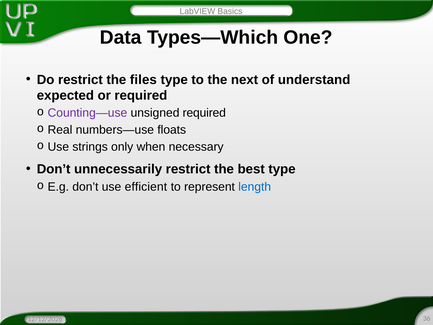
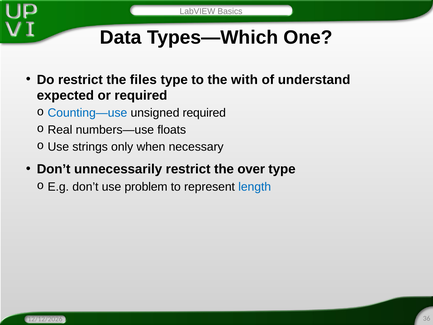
next: next -> with
Counting—use colour: purple -> blue
best: best -> over
efficient: efficient -> problem
